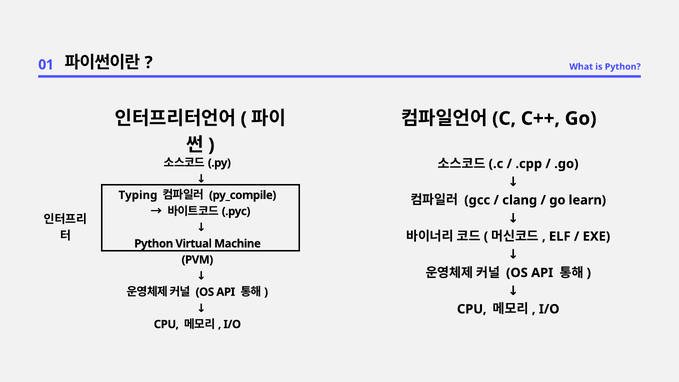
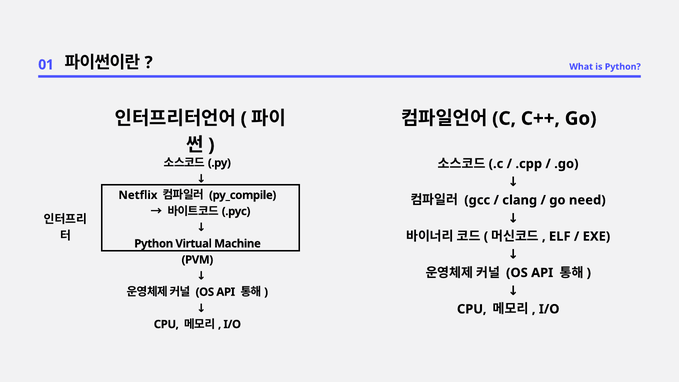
Typing: Typing -> Netflix
learn: learn -> need
